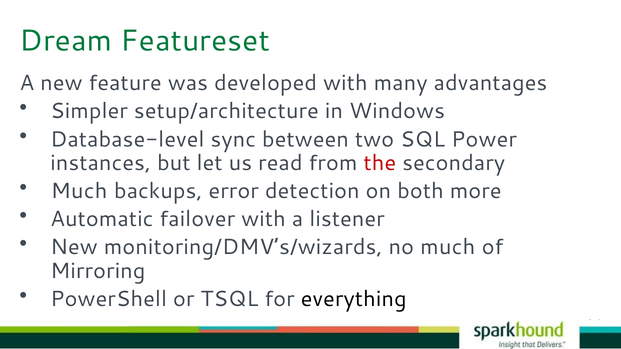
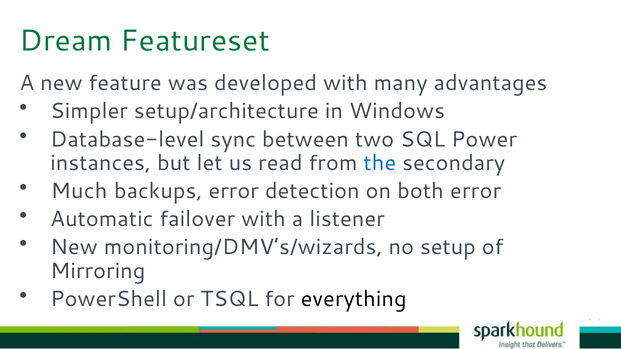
the colour: red -> blue
both more: more -> error
no much: much -> setup
